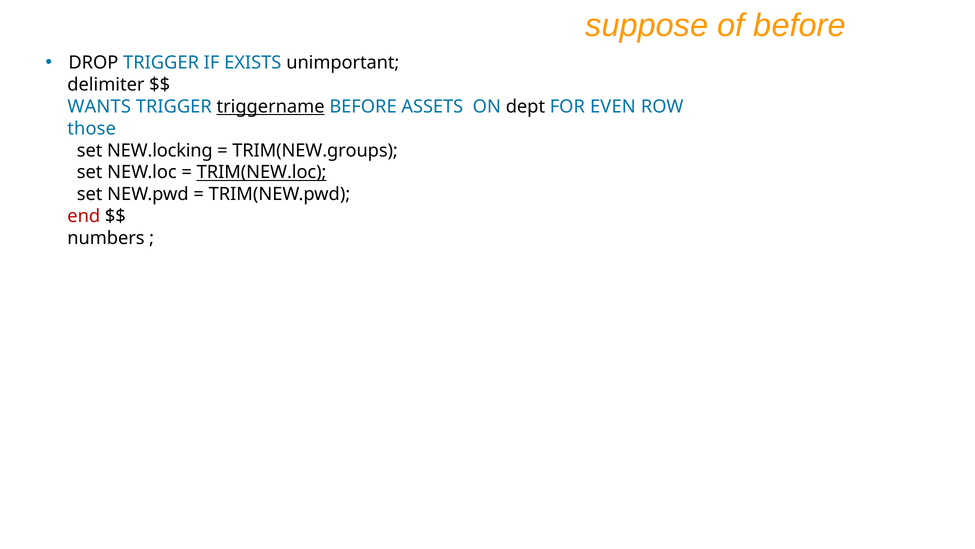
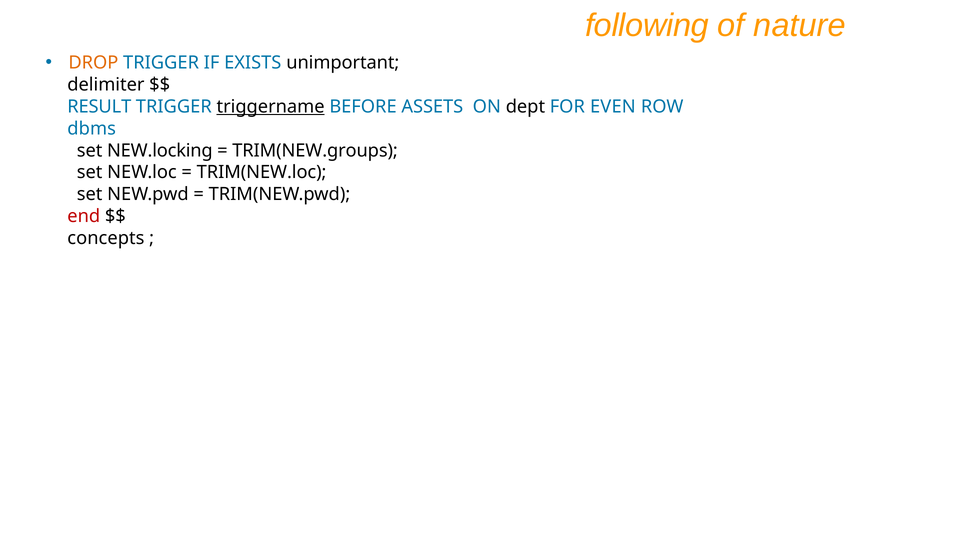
suppose: suppose -> following
of before: before -> nature
DROP colour: black -> orange
WANTS: WANTS -> RESULT
those: those -> dbms
TRIM(NEW.loc underline: present -> none
numbers: numbers -> concepts
